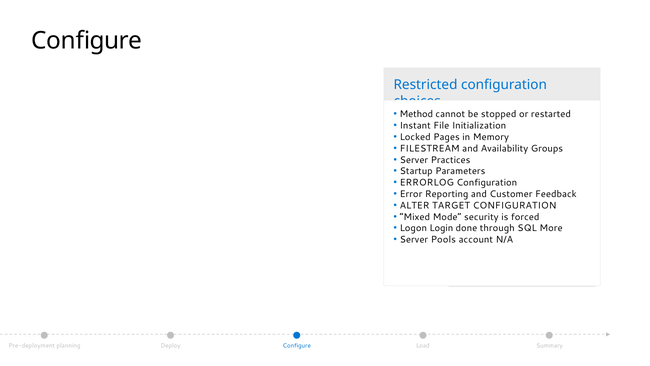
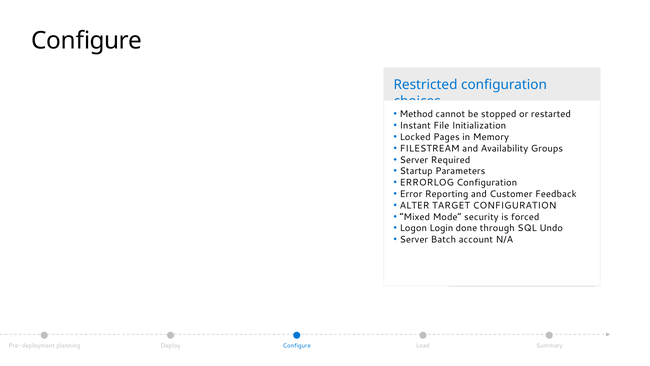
Practices: Practices -> Required
More: More -> Undo
Pools: Pools -> Batch
